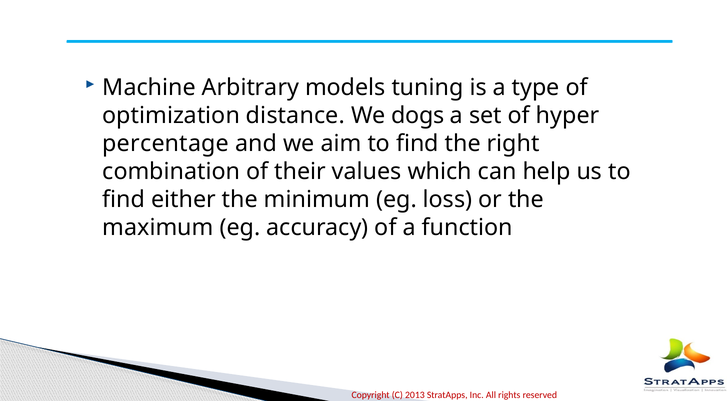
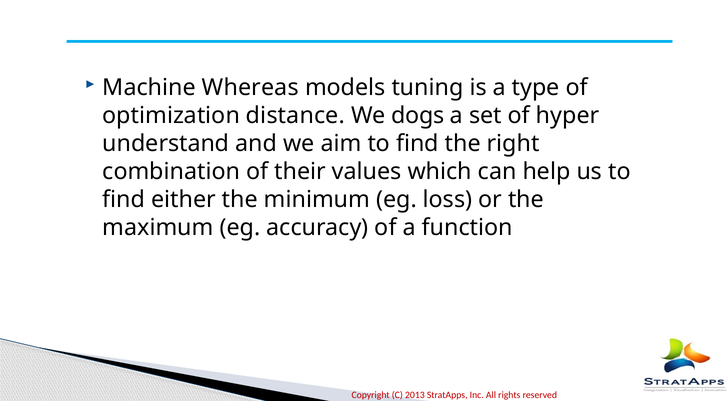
Arbitrary: Arbitrary -> Whereas
percentage: percentage -> understand
